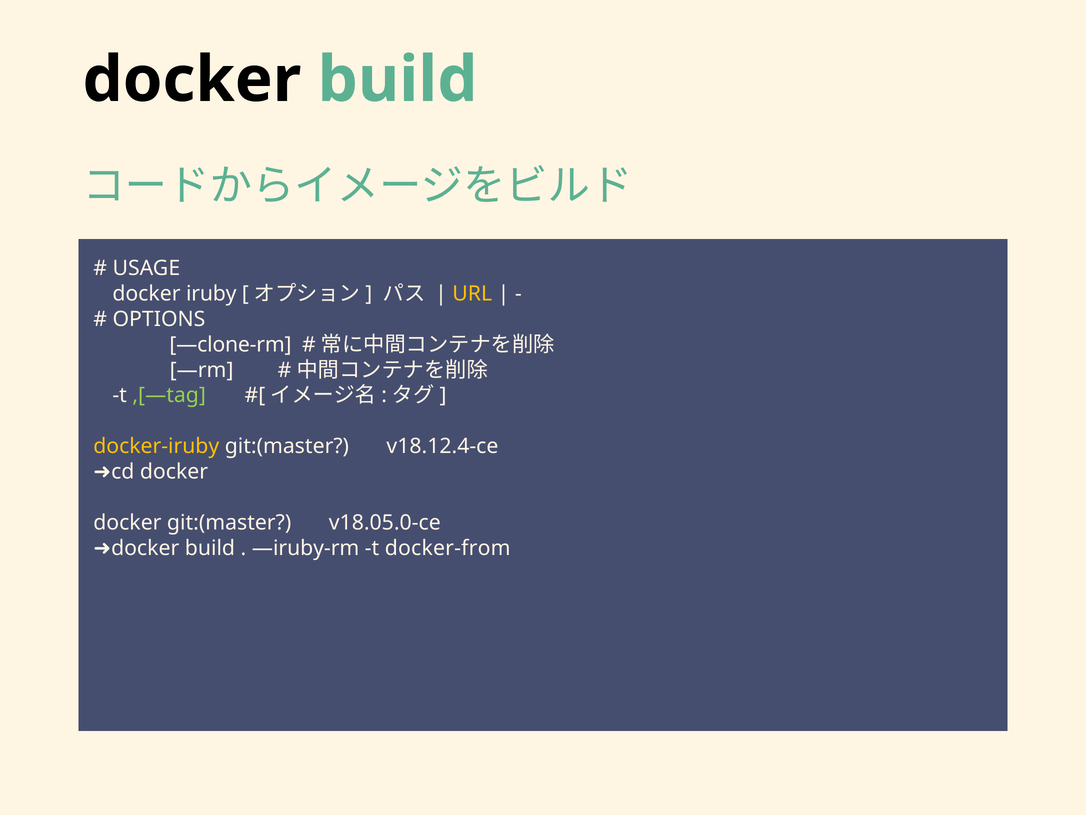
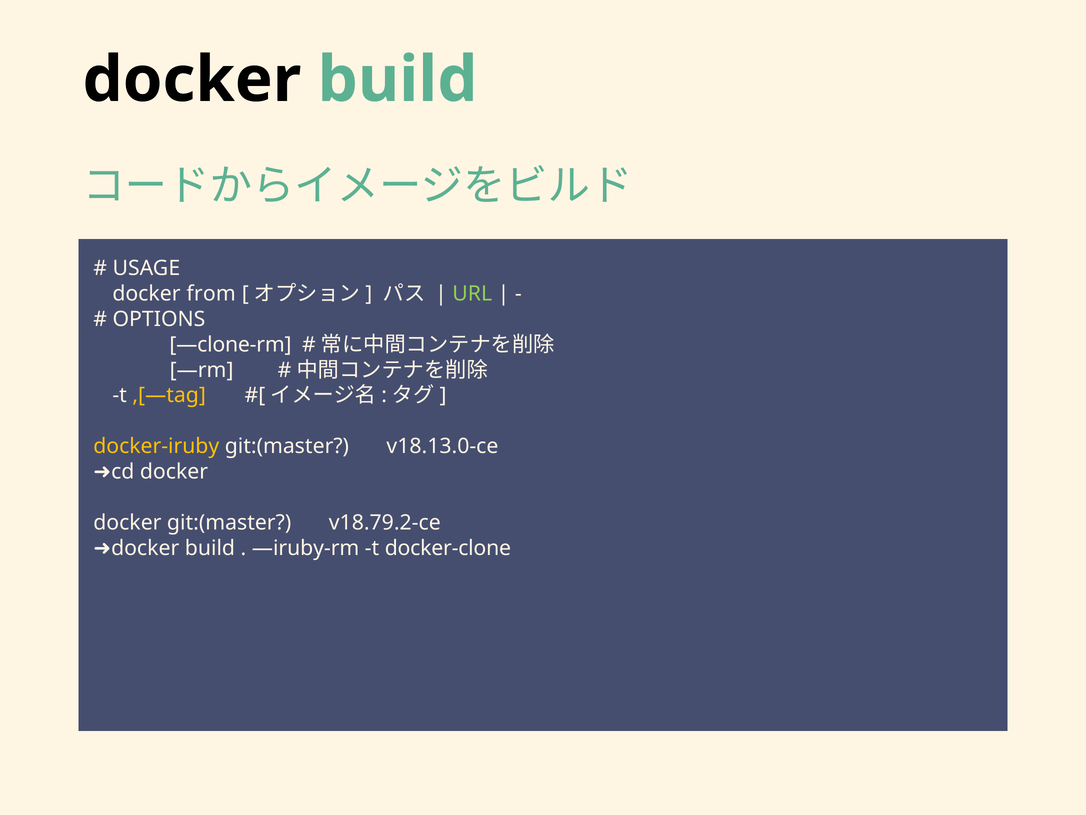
iruby: iruby -> from
URL colour: yellow -> light green
,[—tag colour: light green -> yellow
v18.12.4-ce: v18.12.4-ce -> v18.13.0-ce
v18.05.0-ce: v18.05.0-ce -> v18.79.2-ce
docker-from: docker-from -> docker-clone
